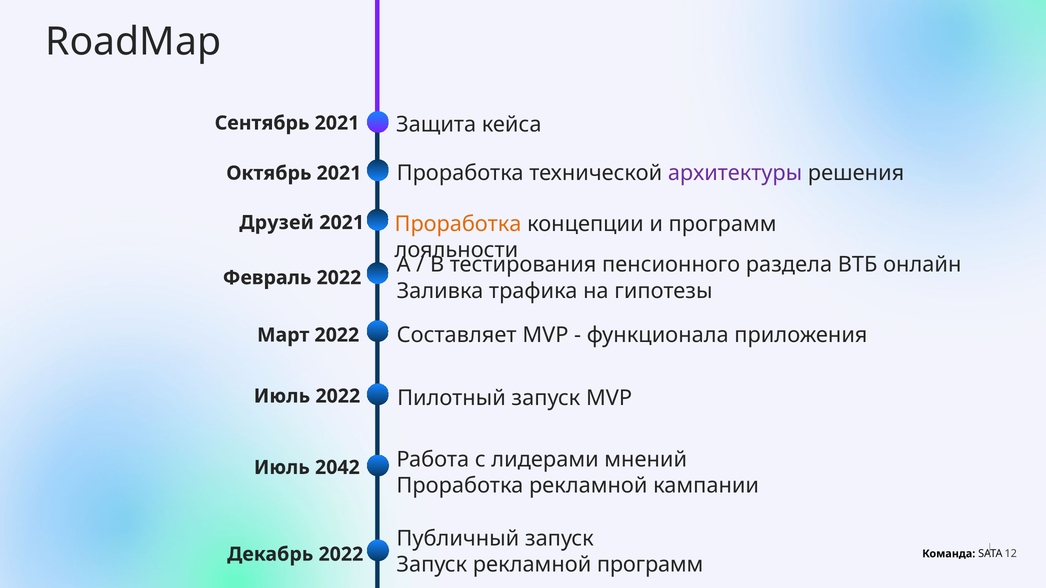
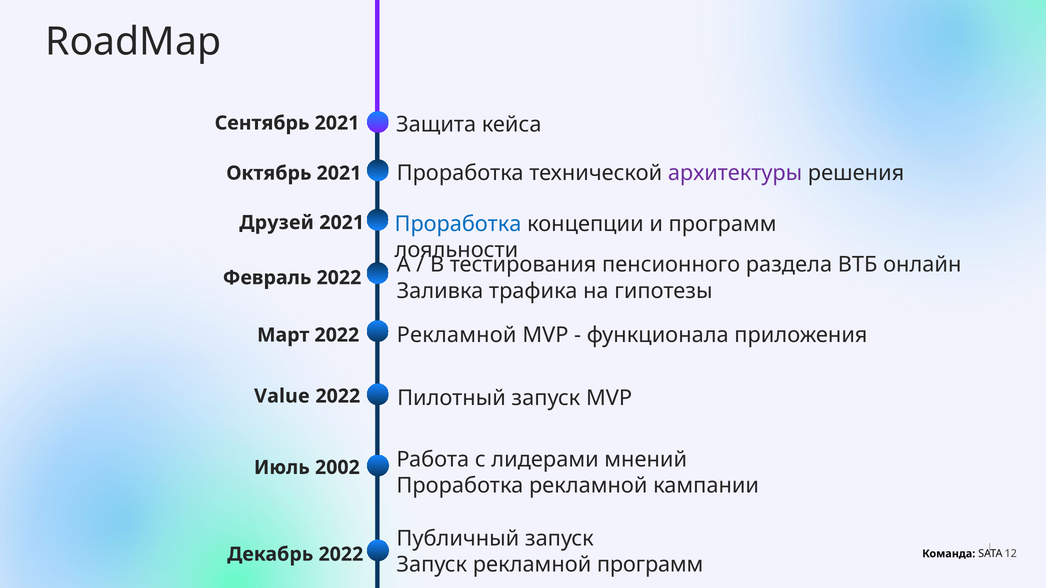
Проработка at (458, 224) colour: orange -> blue
Составляет at (457, 335): Составляет -> Рекламной
Июль at (282, 396): Июль -> Value
2042: 2042 -> 2002
